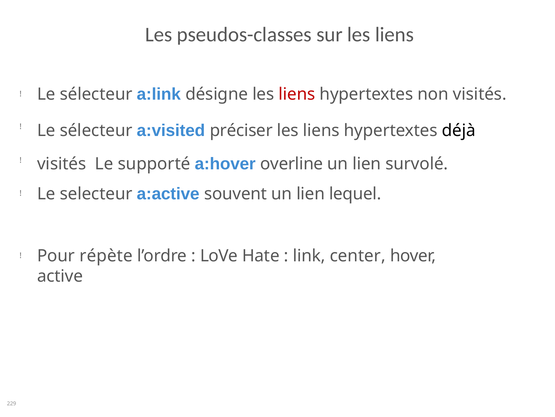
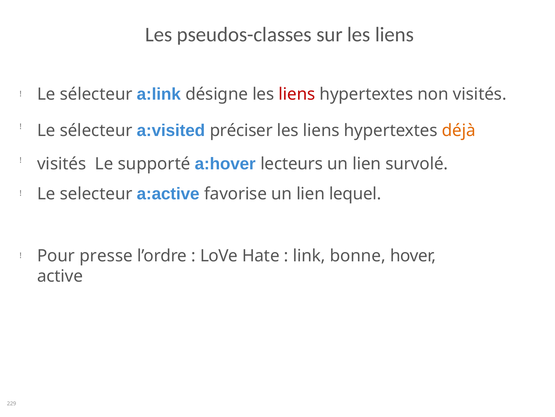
déjà colour: black -> orange
overline: overline -> lecteurs
souvent: souvent -> favorise
répète: répète -> presse
center: center -> bonne
